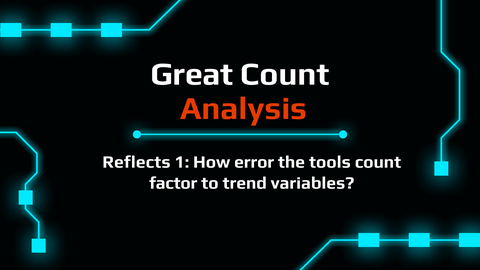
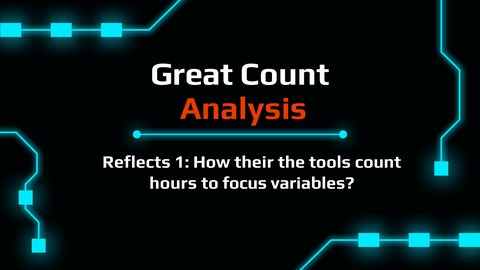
error: error -> their
factor: factor -> hours
trend: trend -> focus
